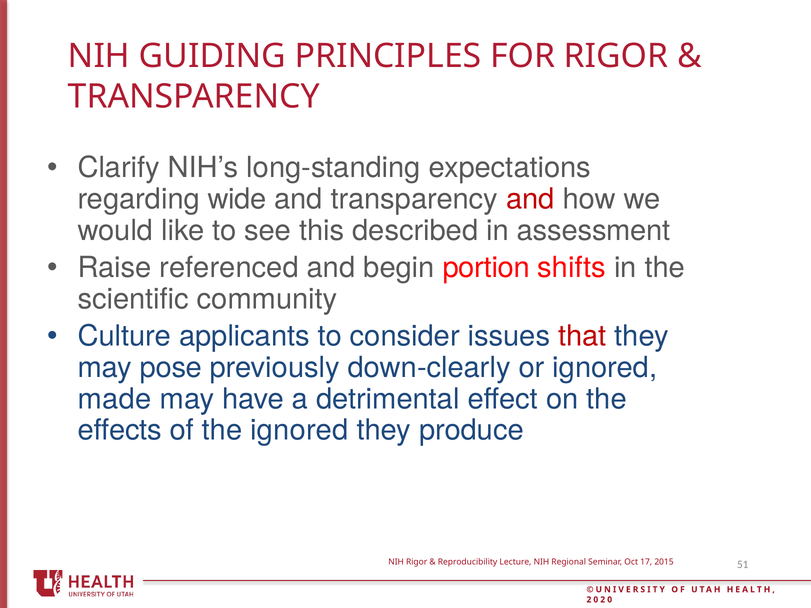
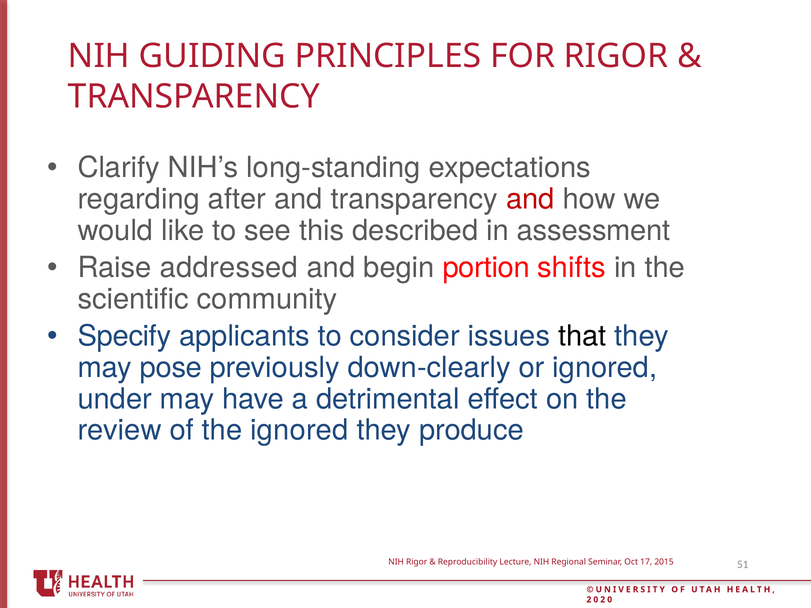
wide: wide -> after
referenced: referenced -> addressed
Culture: Culture -> Specify
that colour: red -> black
made: made -> under
effects: effects -> review
